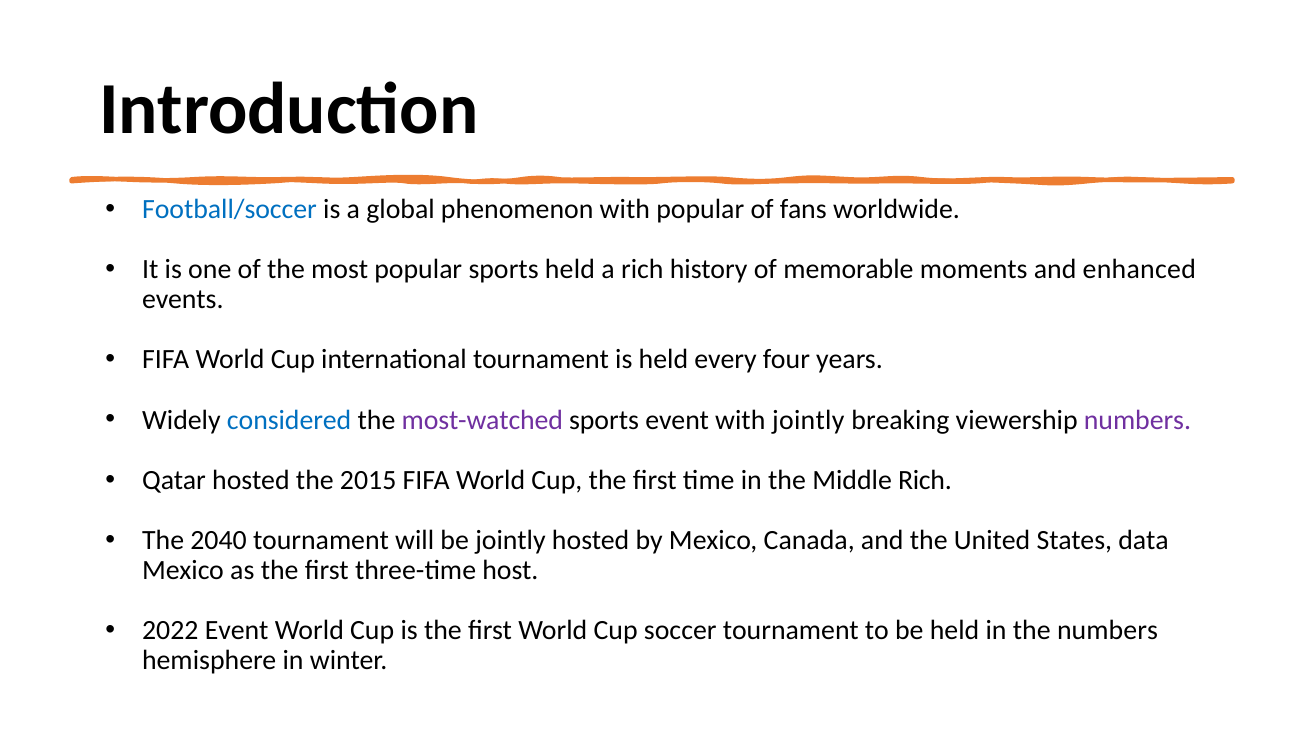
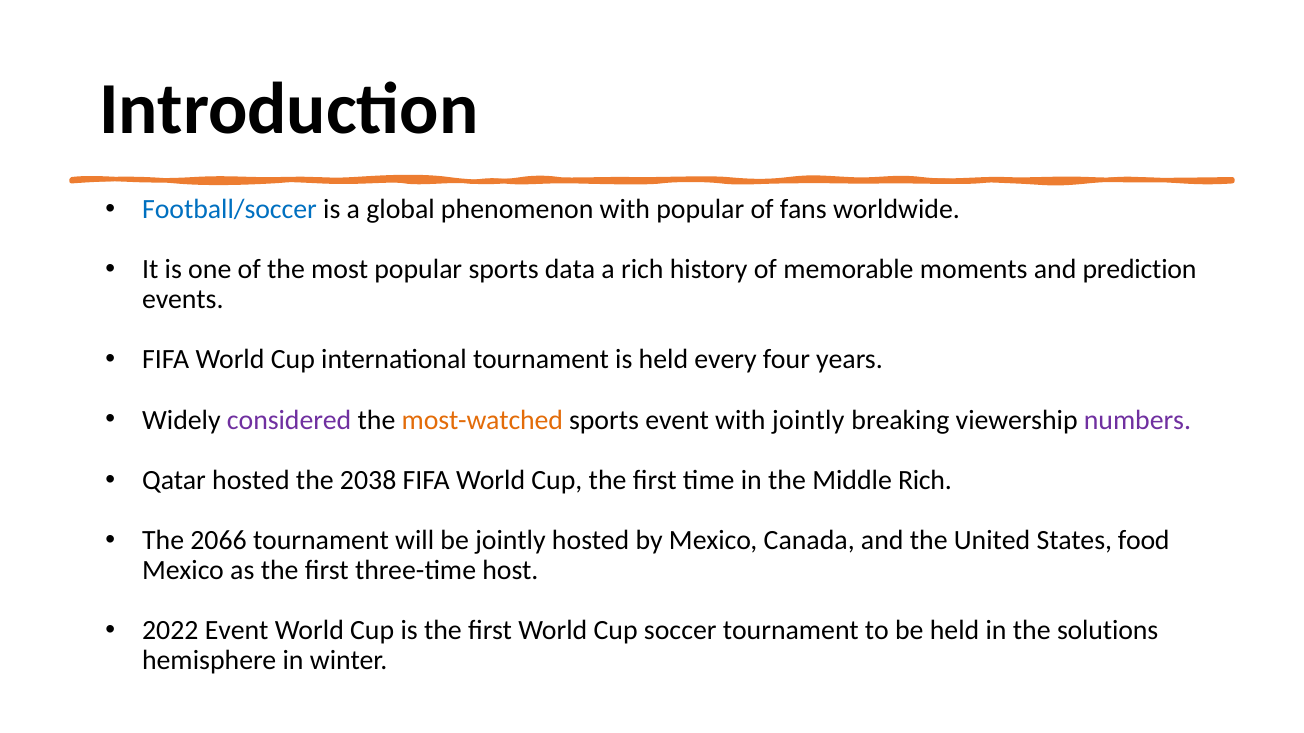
sports held: held -> data
enhanced: enhanced -> prediction
considered colour: blue -> purple
most-watched colour: purple -> orange
2015: 2015 -> 2038
2040: 2040 -> 2066
data: data -> food
the numbers: numbers -> solutions
